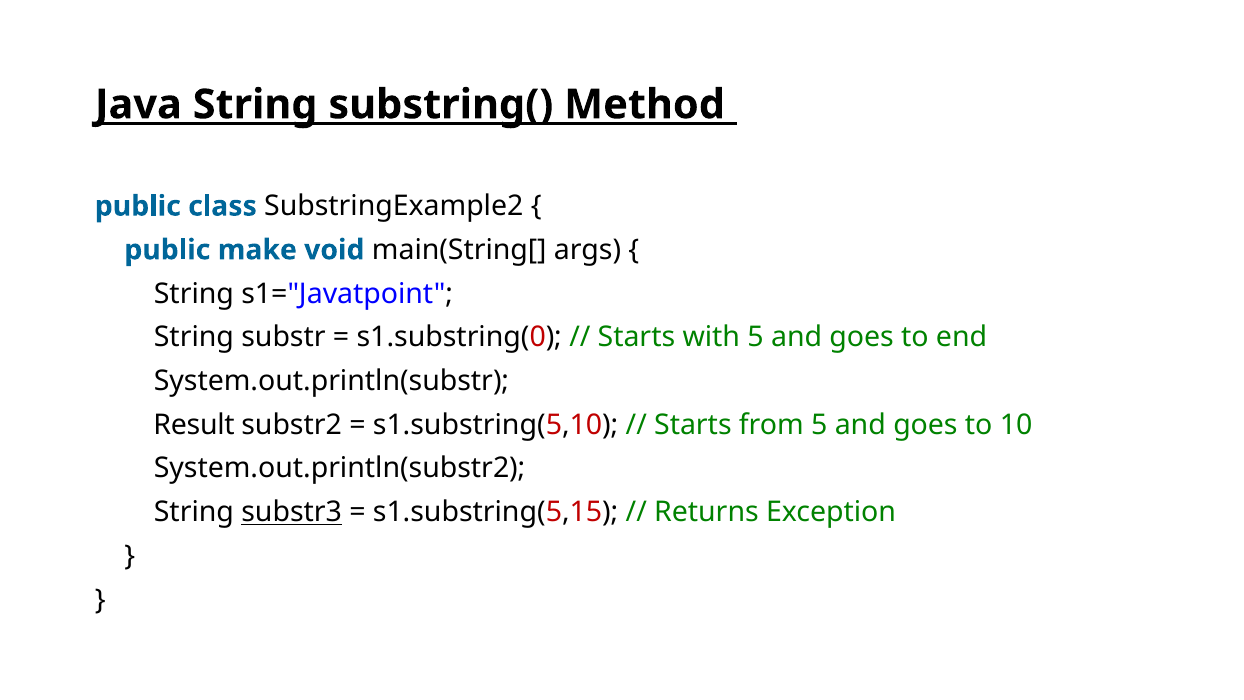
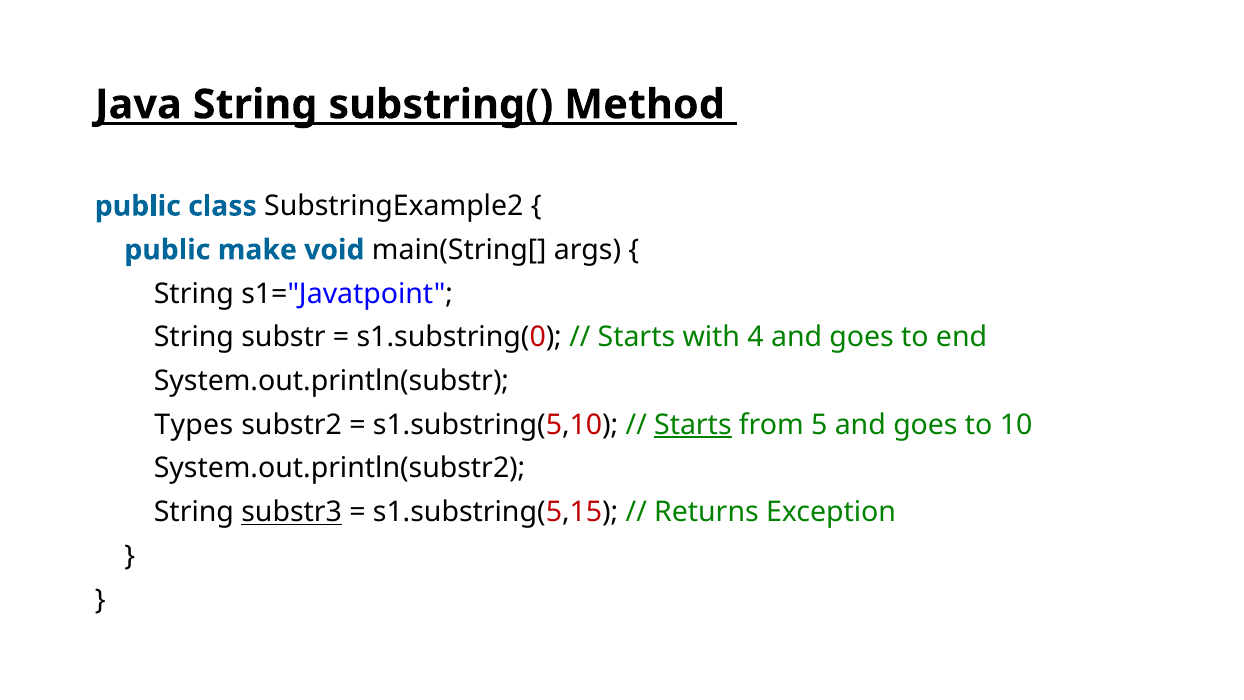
with 5: 5 -> 4
Result: Result -> Types
Starts at (693, 425) underline: none -> present
